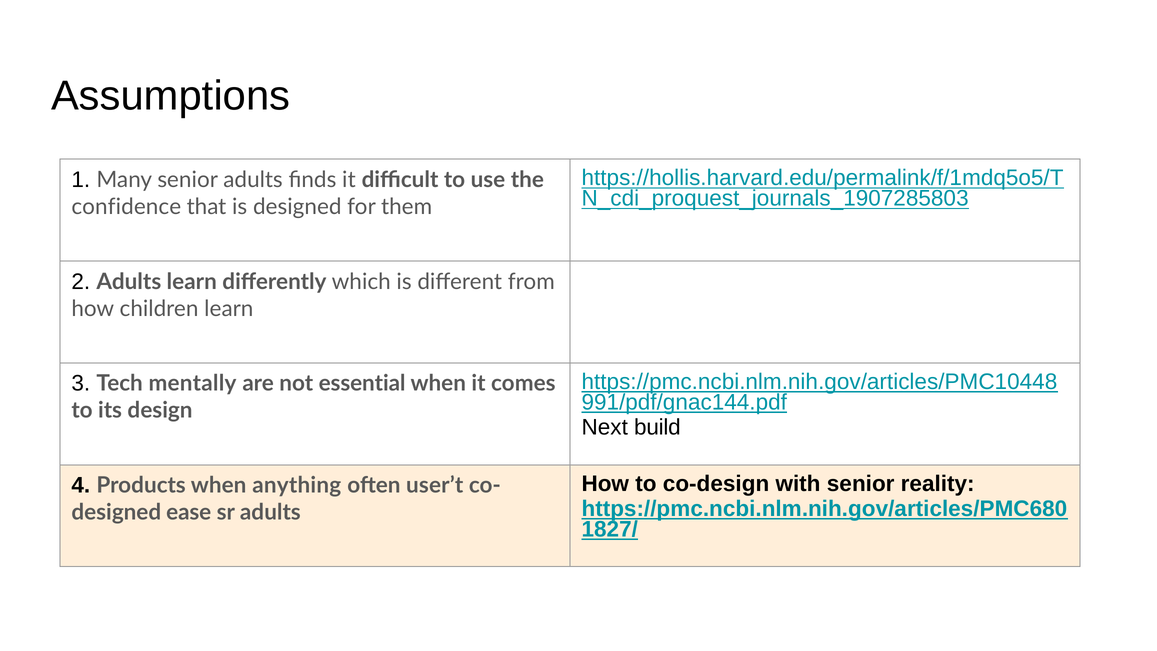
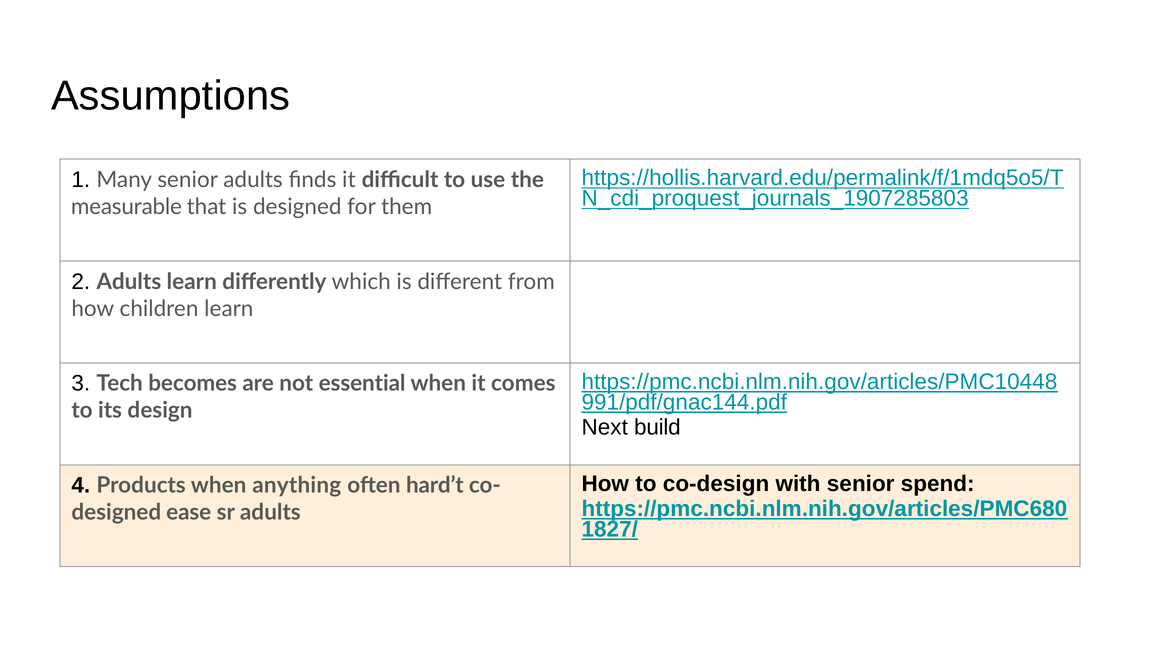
confidence: confidence -> measurable
mentally: mentally -> becomes
reality: reality -> spend
user’t: user’t -> hard’t
